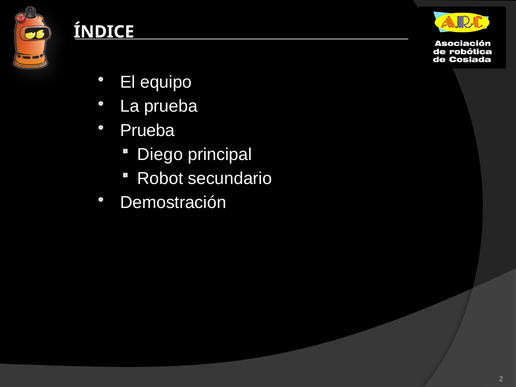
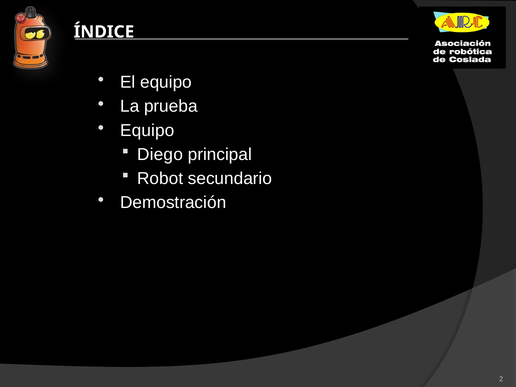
Prueba at (148, 130): Prueba -> Equipo
